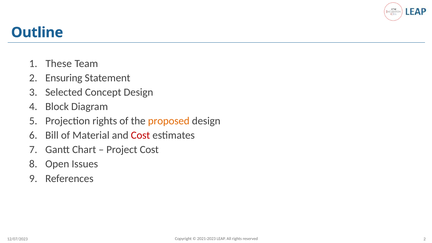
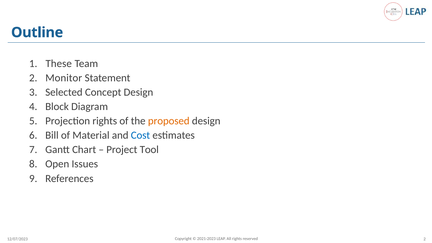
Ensuring: Ensuring -> Monitor
Cost at (140, 135) colour: red -> blue
Project Cost: Cost -> Tool
